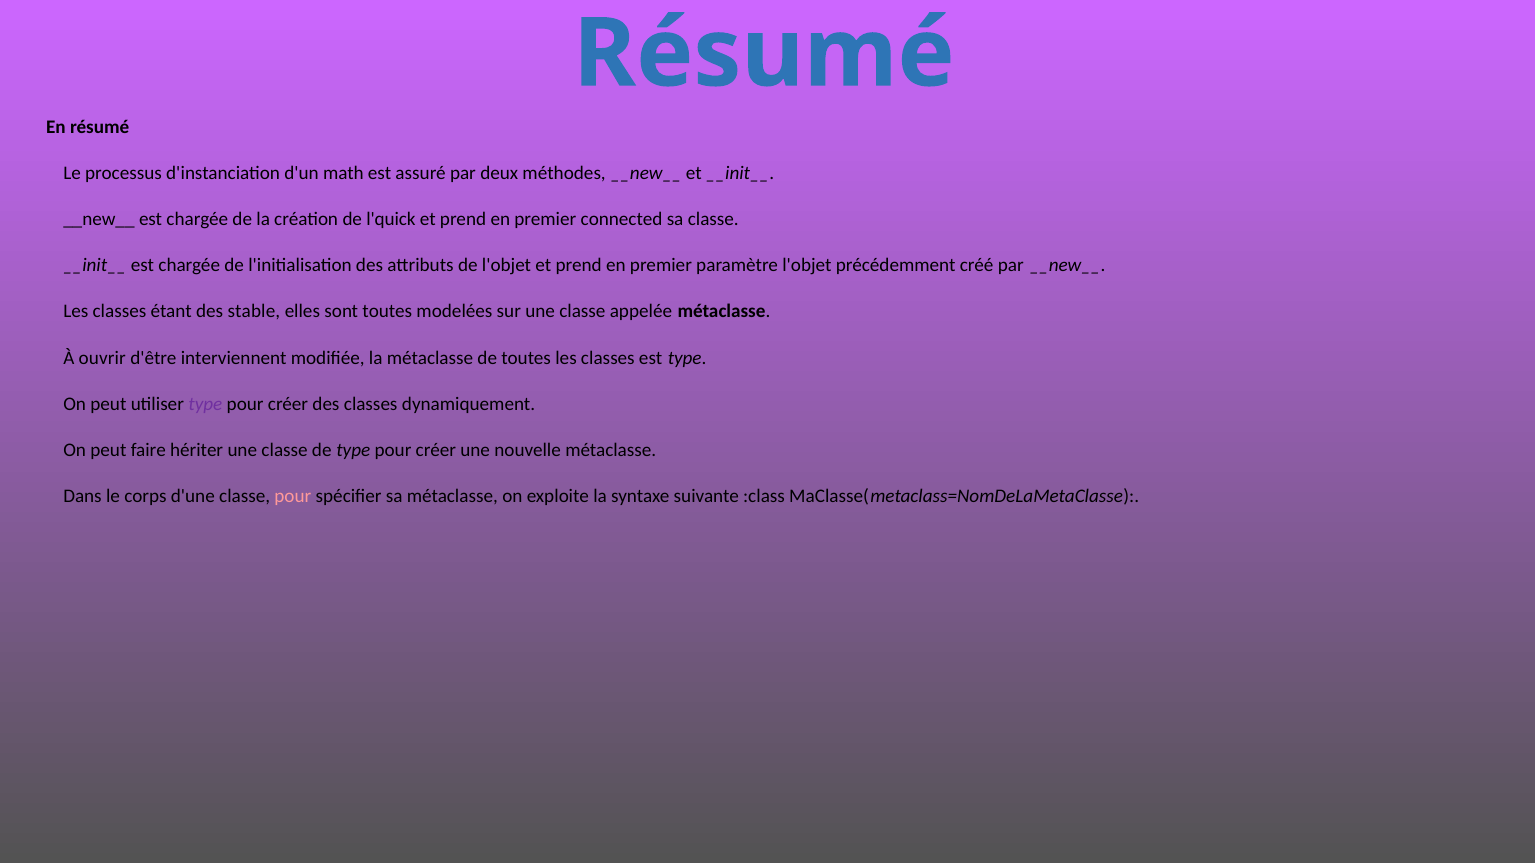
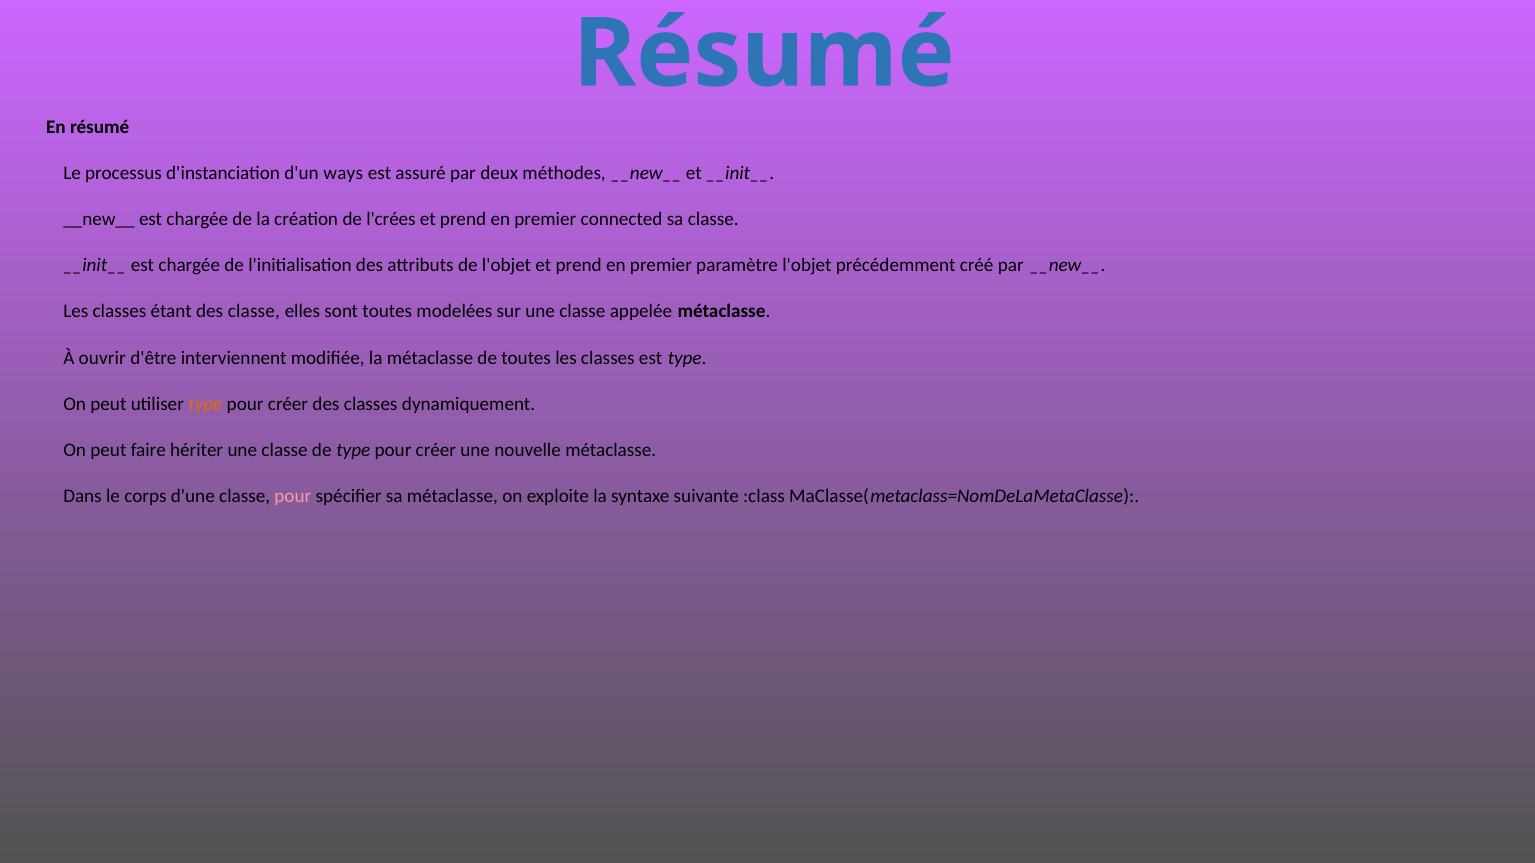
math: math -> ways
l'quick: l'quick -> l'crées
des stable: stable -> classe
type at (205, 404) colour: purple -> orange
